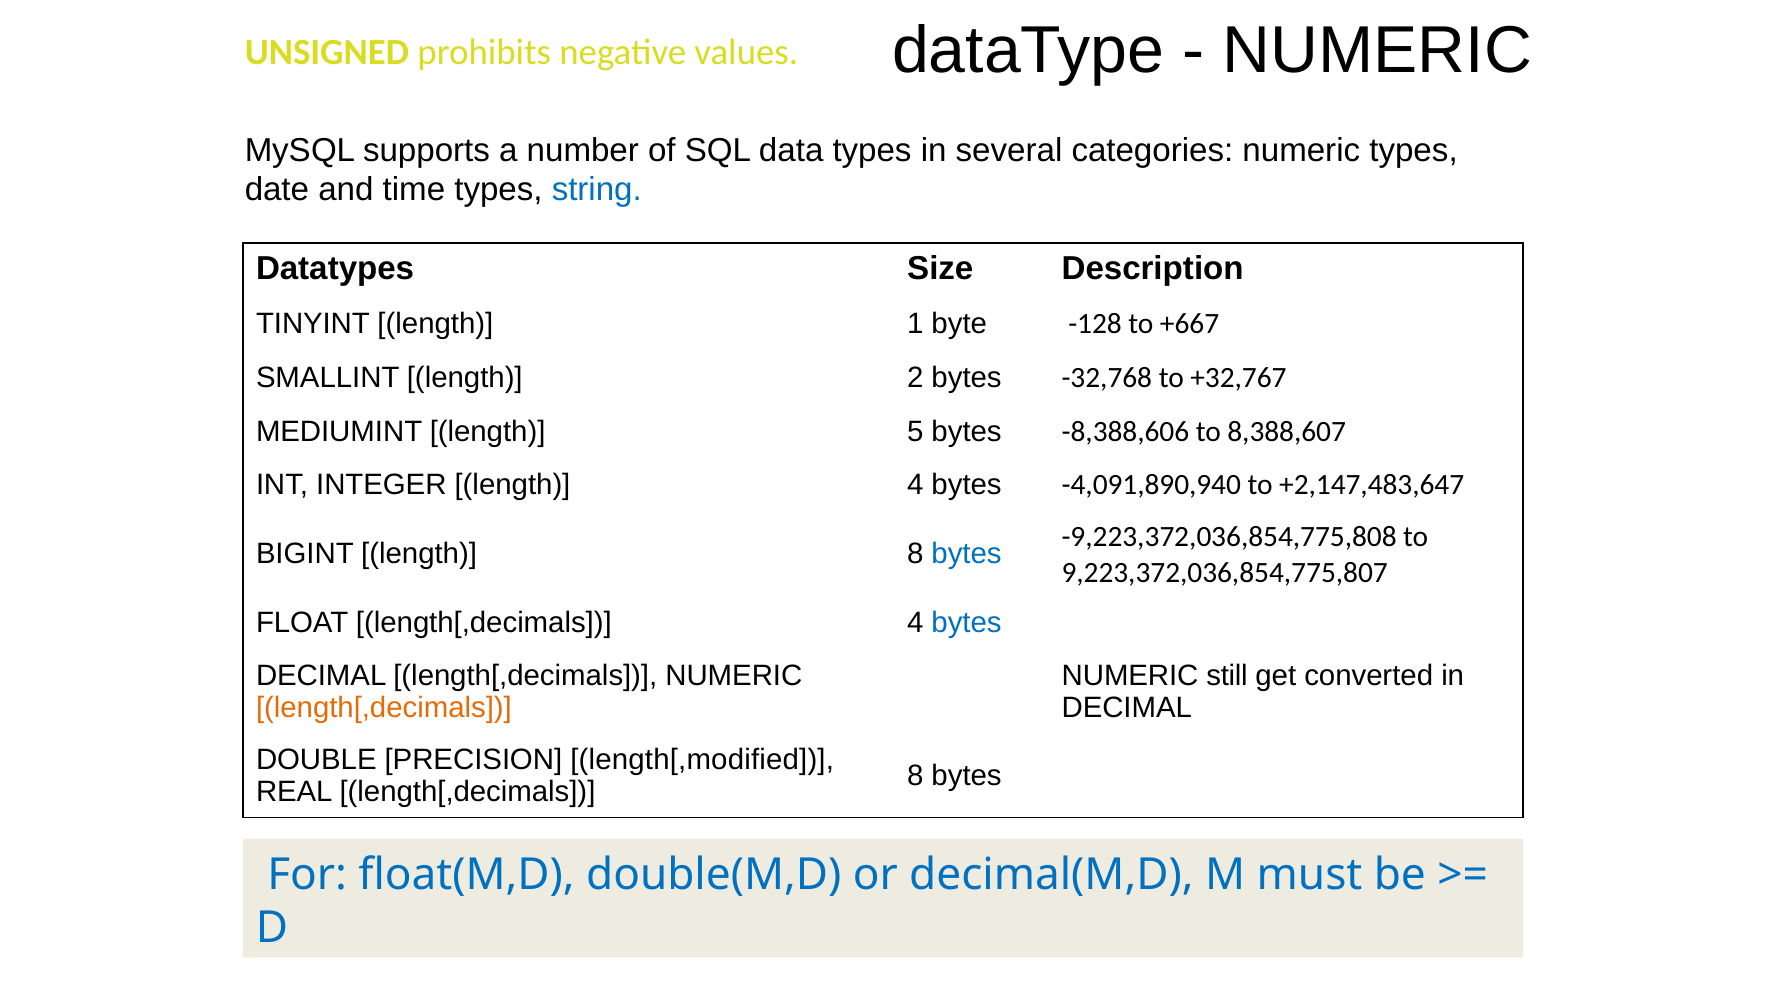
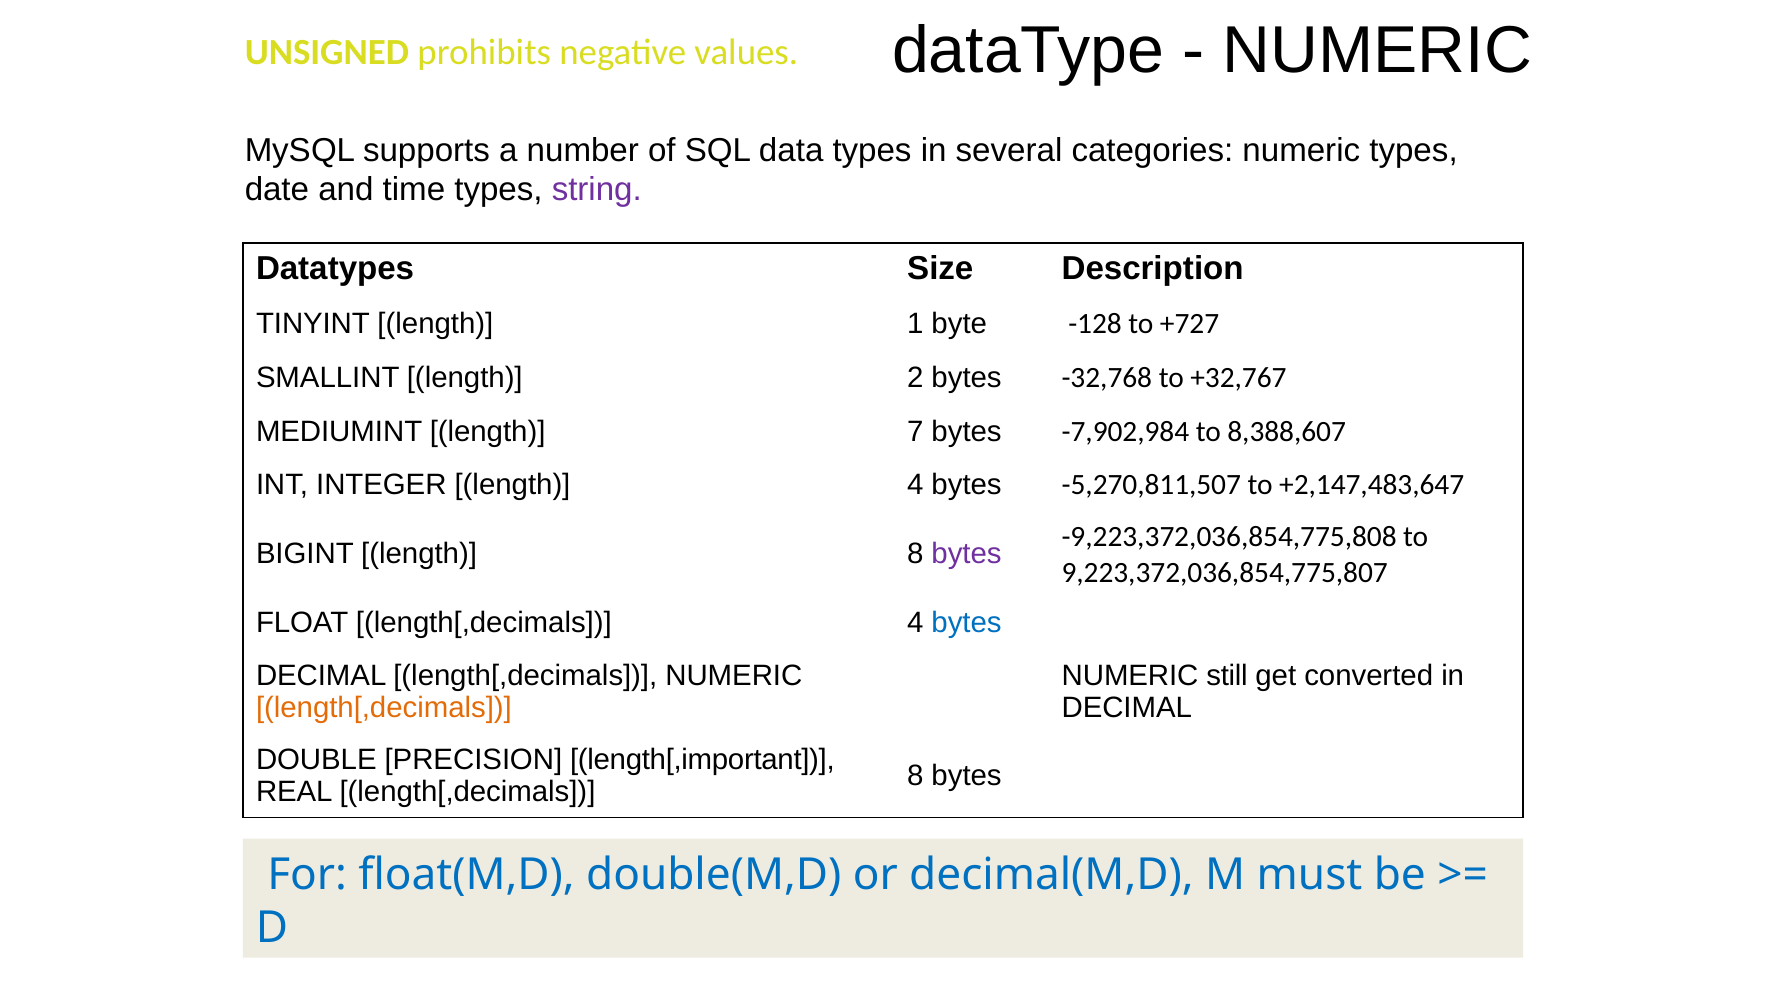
string colour: blue -> purple
+667: +667 -> +727
5: 5 -> 7
-8,388,606: -8,388,606 -> -7,902,984
-4,091,890,940: -4,091,890,940 -> -5,270,811,507
bytes at (967, 554) colour: blue -> purple
length[,modified: length[,modified -> length[,important
